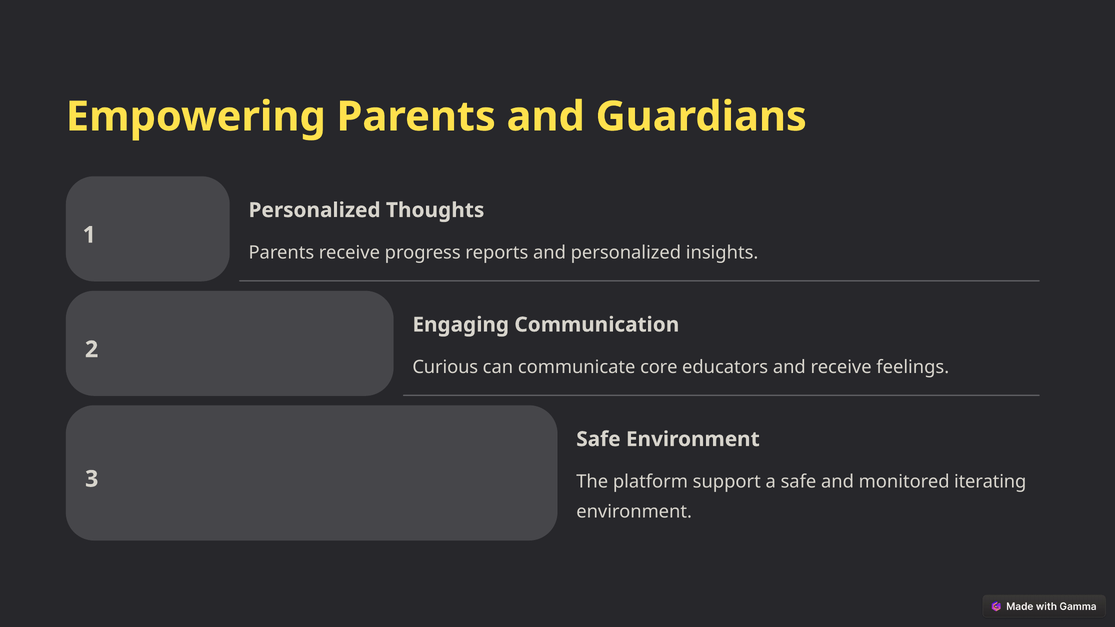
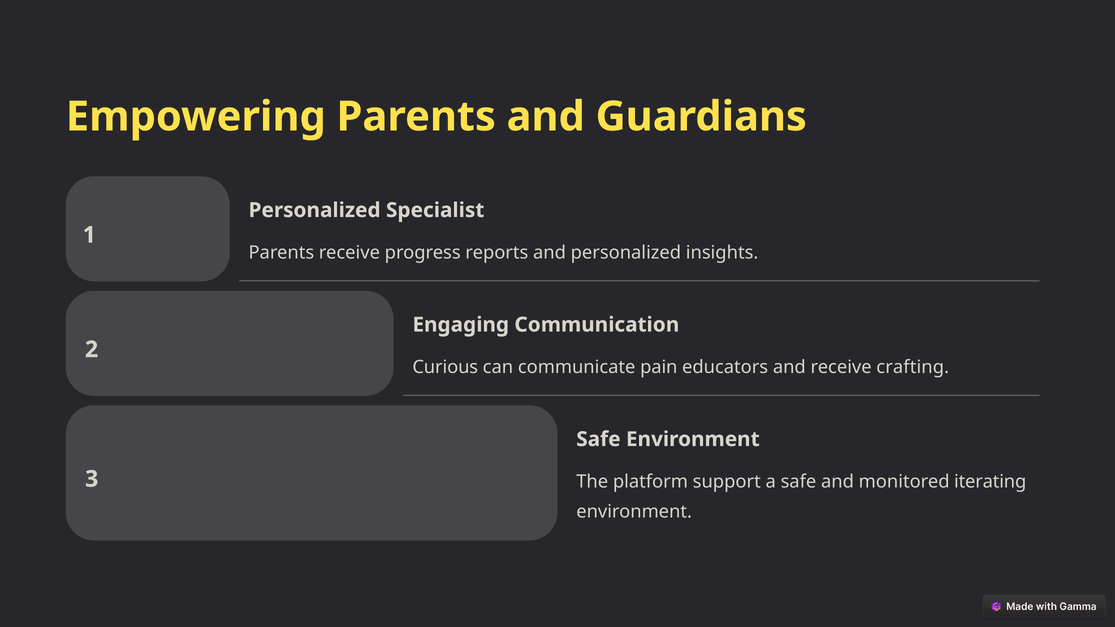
Thoughts: Thoughts -> Specialist
core: core -> pain
feelings: feelings -> crafting
